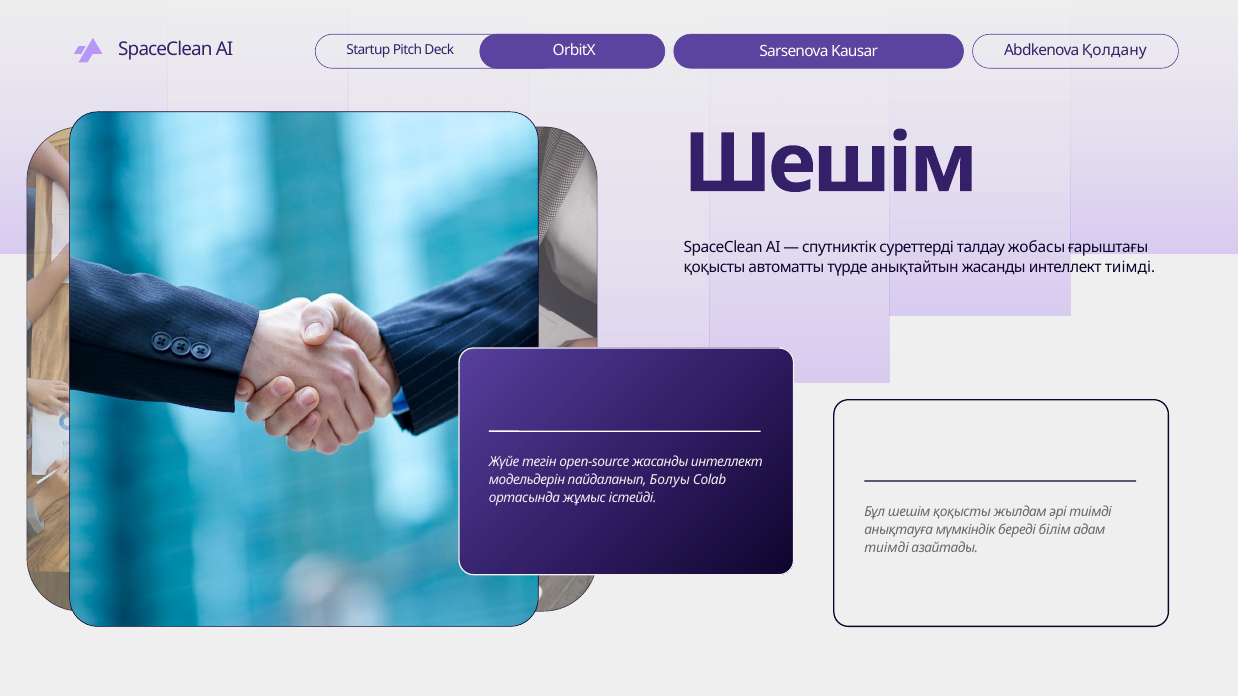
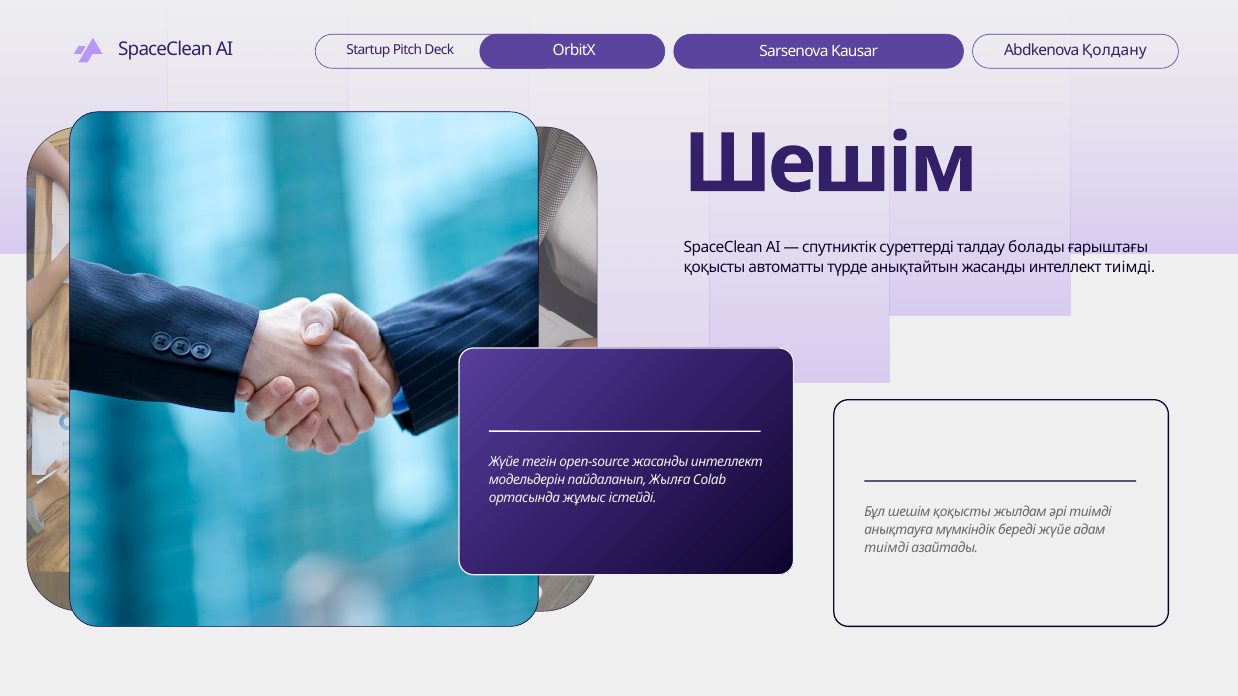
жобасы: жобасы -> болады
Болуы: Болуы -> Жылға
береді білім: білім -> жүйе
